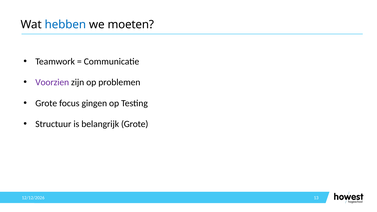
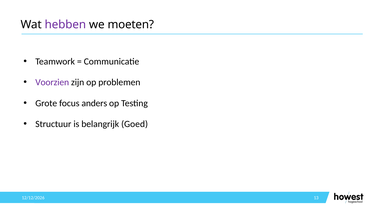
hebben colour: blue -> purple
gingen: gingen -> anders
belangrijk Grote: Grote -> Goed
